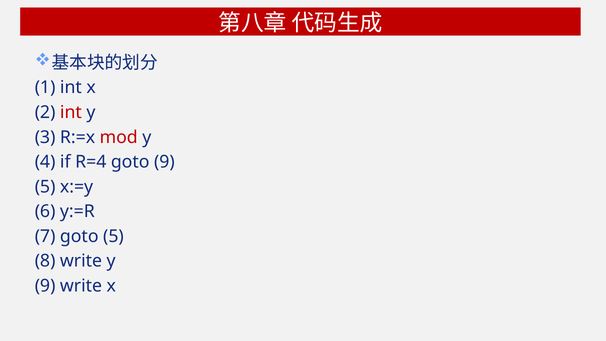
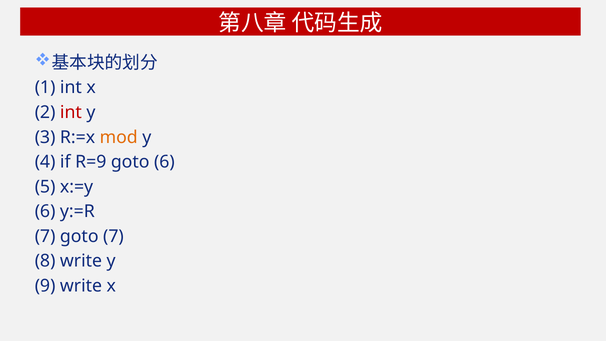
mod colour: red -> orange
R=4: R=4 -> R=9
goto 9: 9 -> 6
goto 5: 5 -> 7
